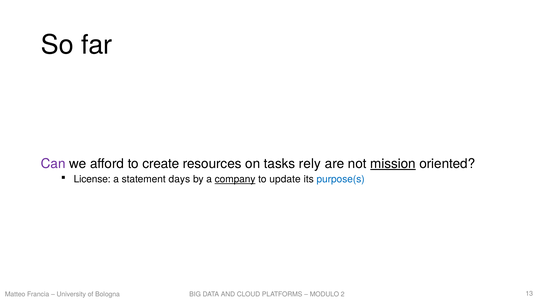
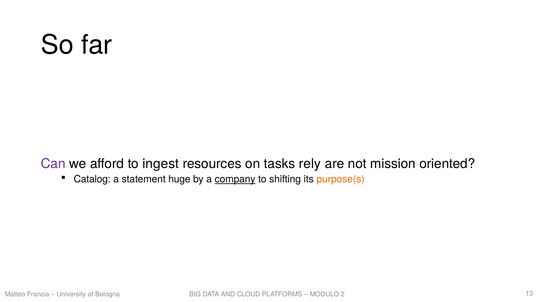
create: create -> ingest
mission underline: present -> none
License: License -> Catalog
days: days -> huge
update: update -> shifting
purpose(s colour: blue -> orange
